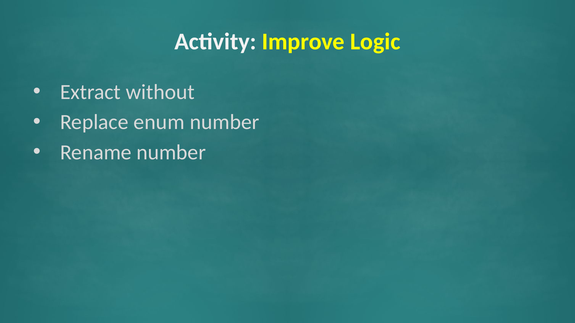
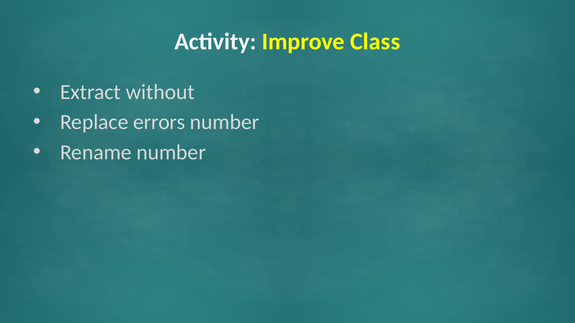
Logic: Logic -> Class
enum: enum -> errors
